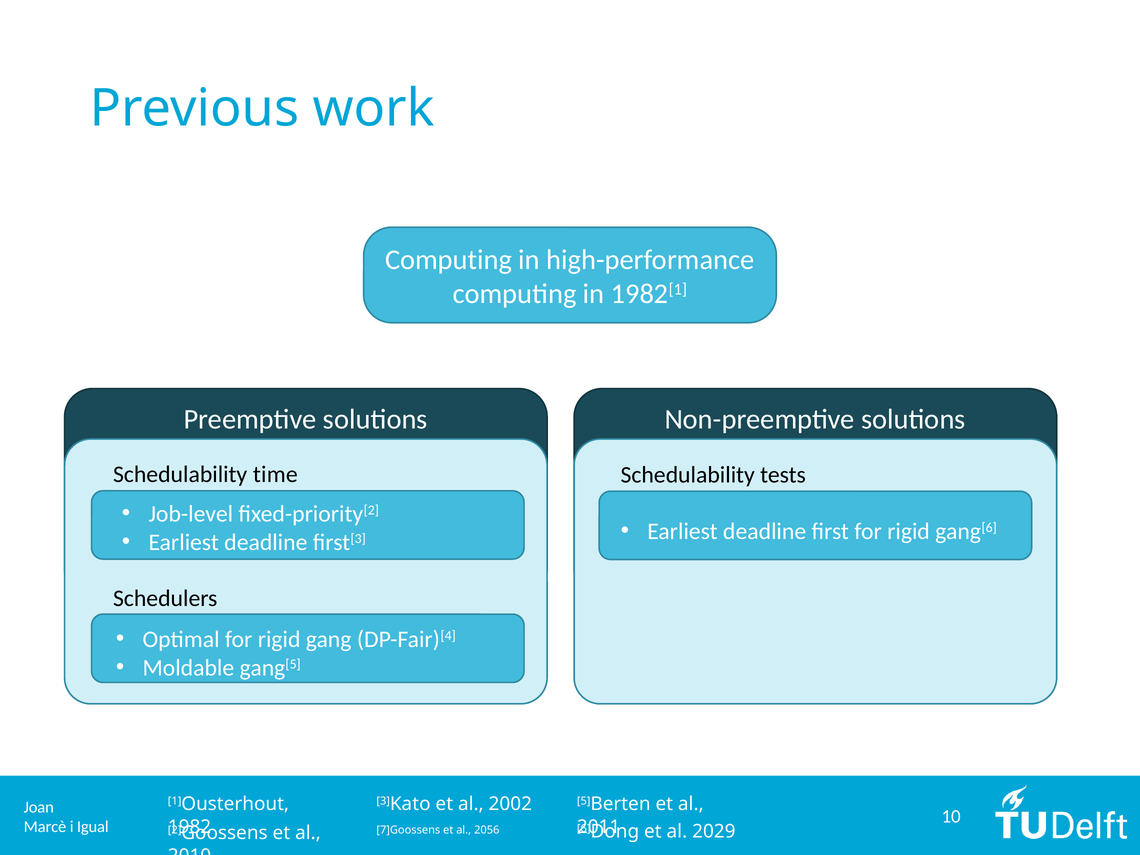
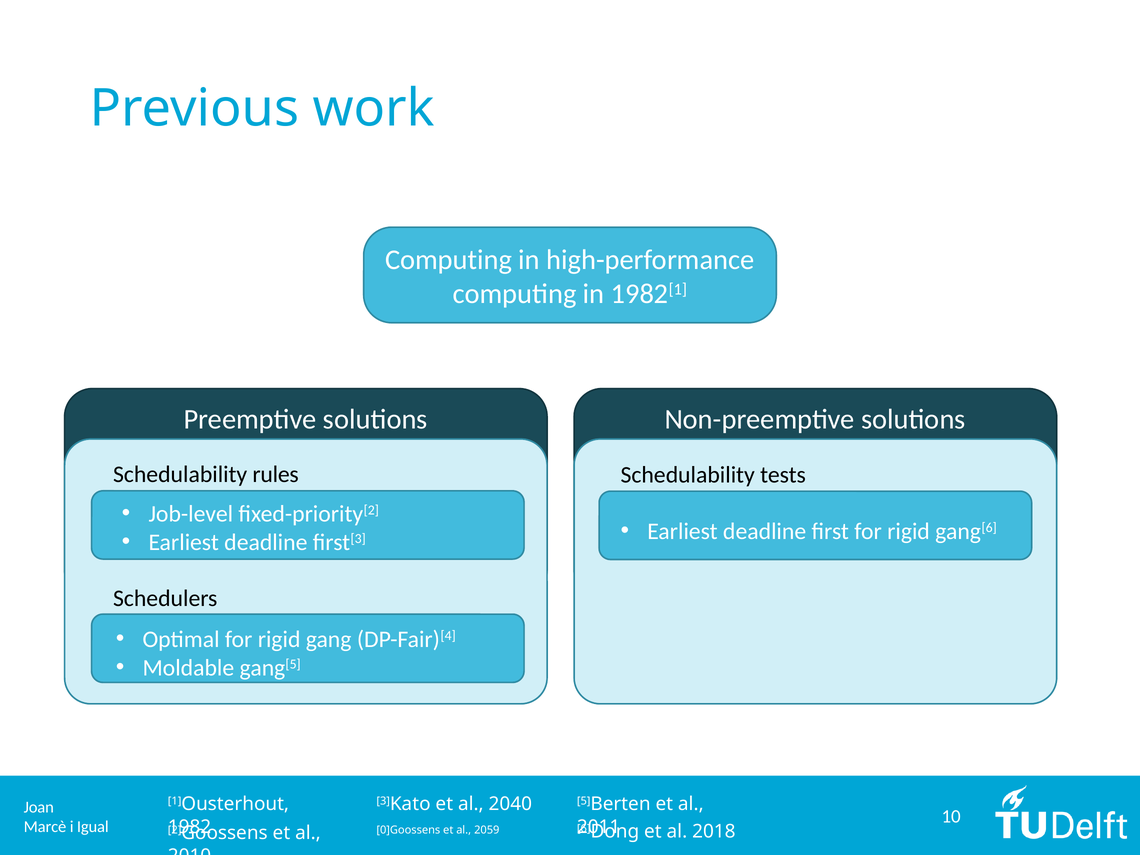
time: time -> rules
2002: 2002 -> 2040
2029: 2029 -> 2018
7]Goossens: 7]Goossens -> 0]Goossens
2056: 2056 -> 2059
